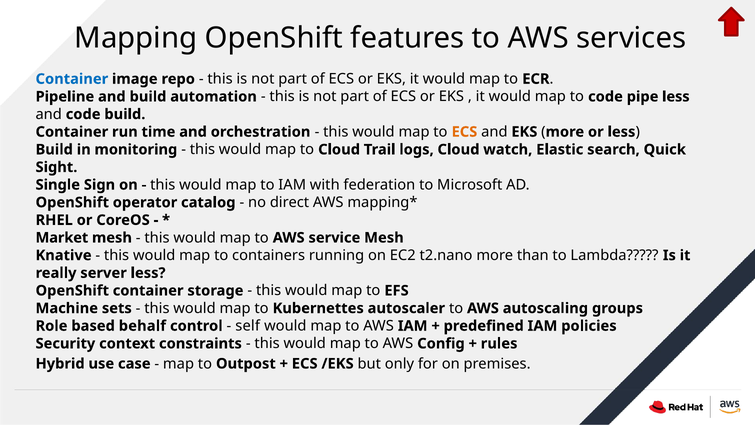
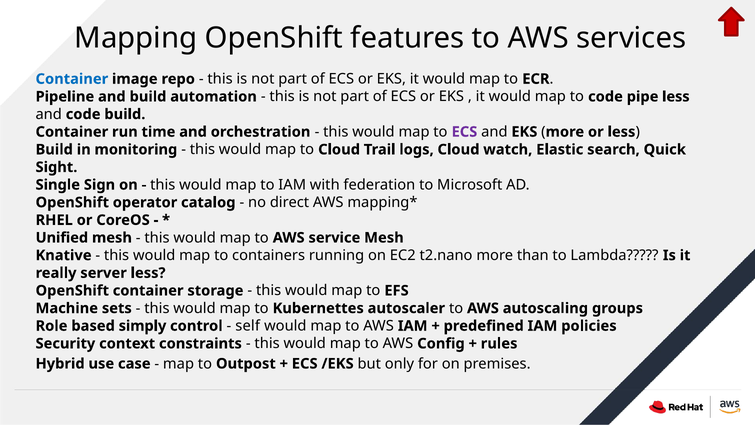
ECS at (464, 132) colour: orange -> purple
Market: Market -> Unified
behalf: behalf -> simply
